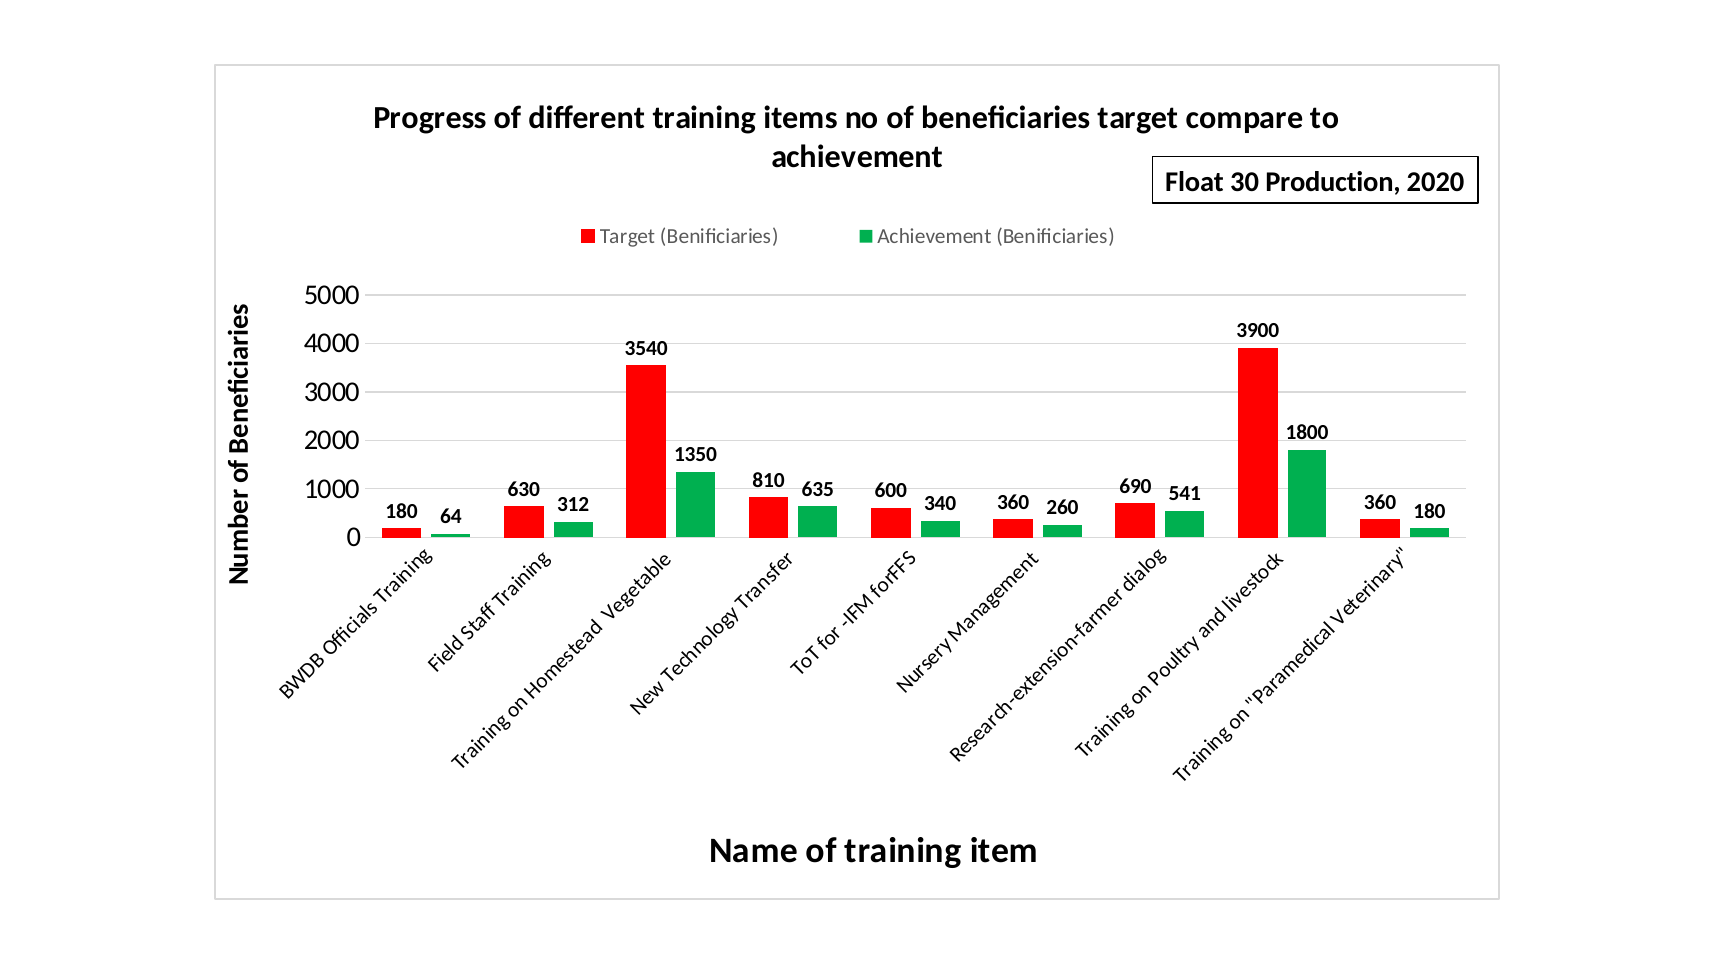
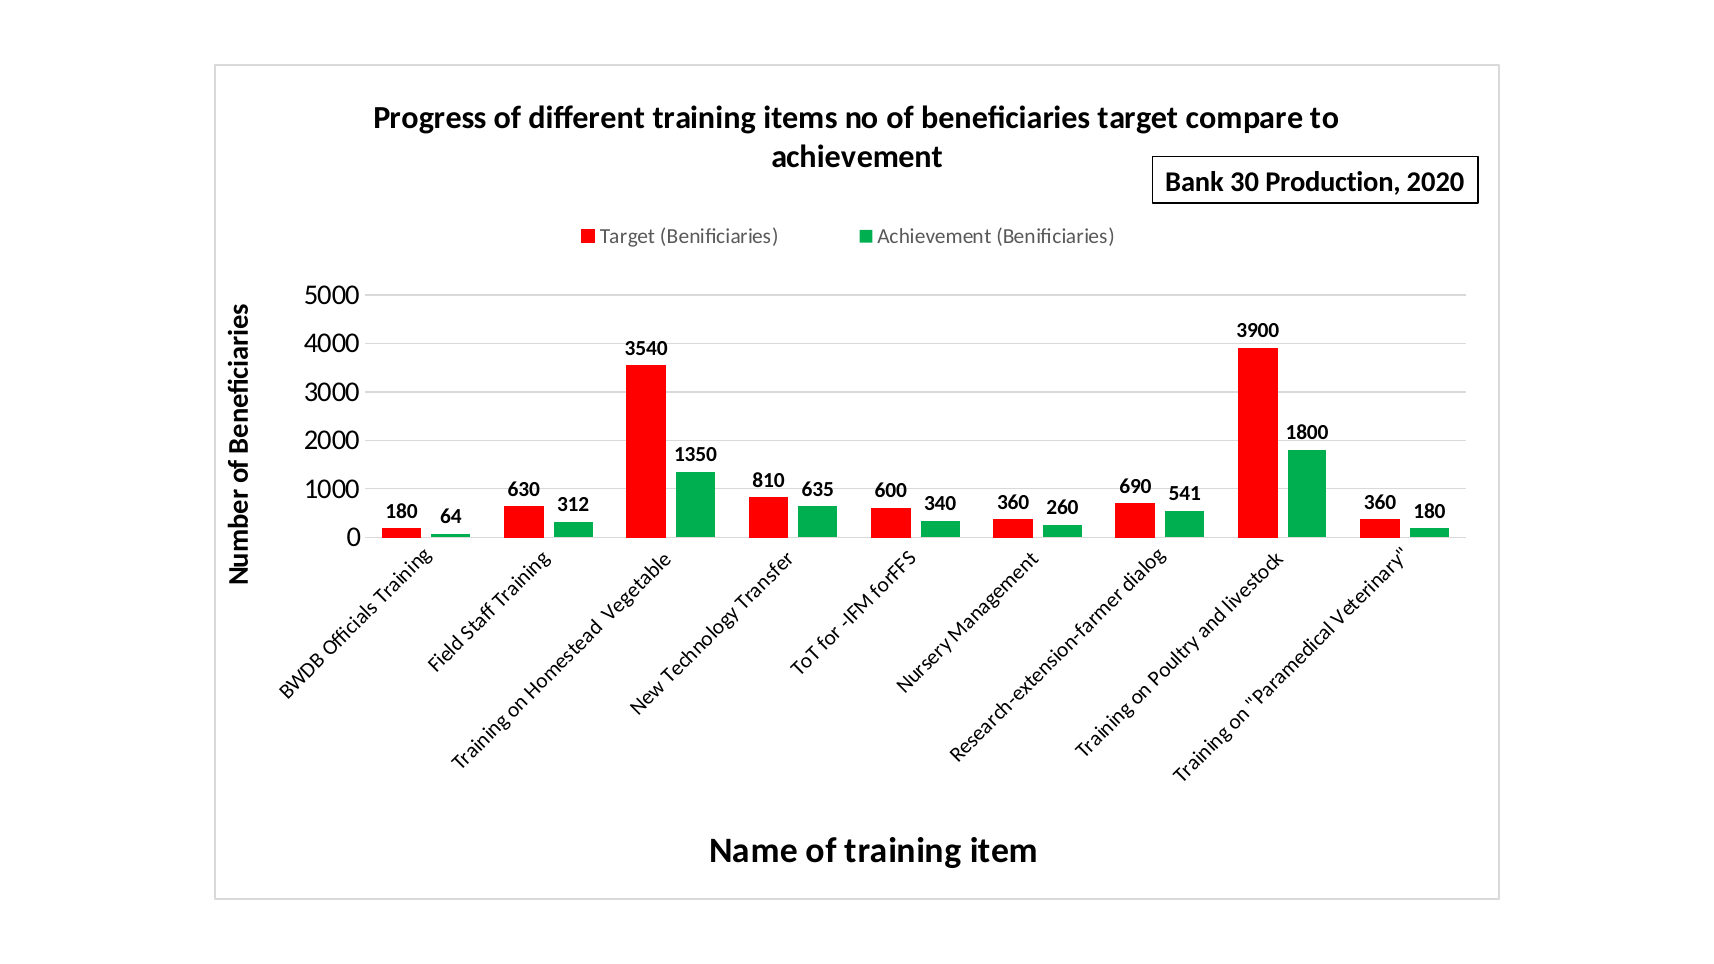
Float: Float -> Bank
